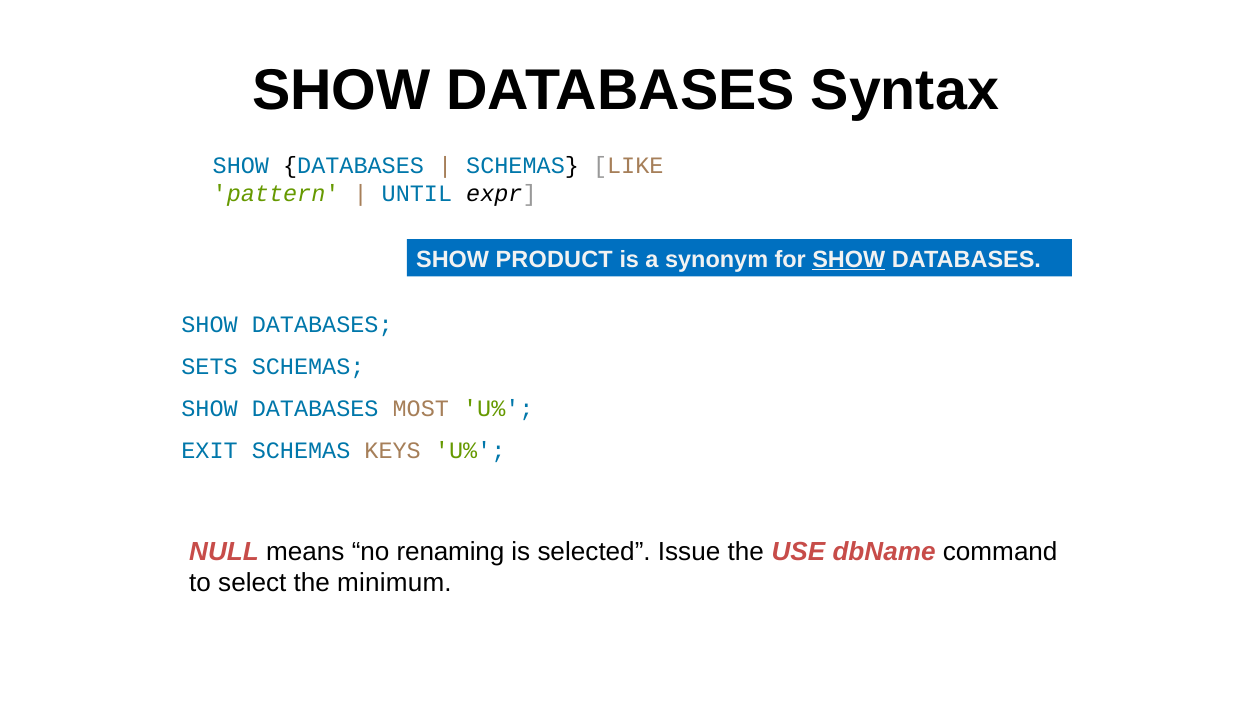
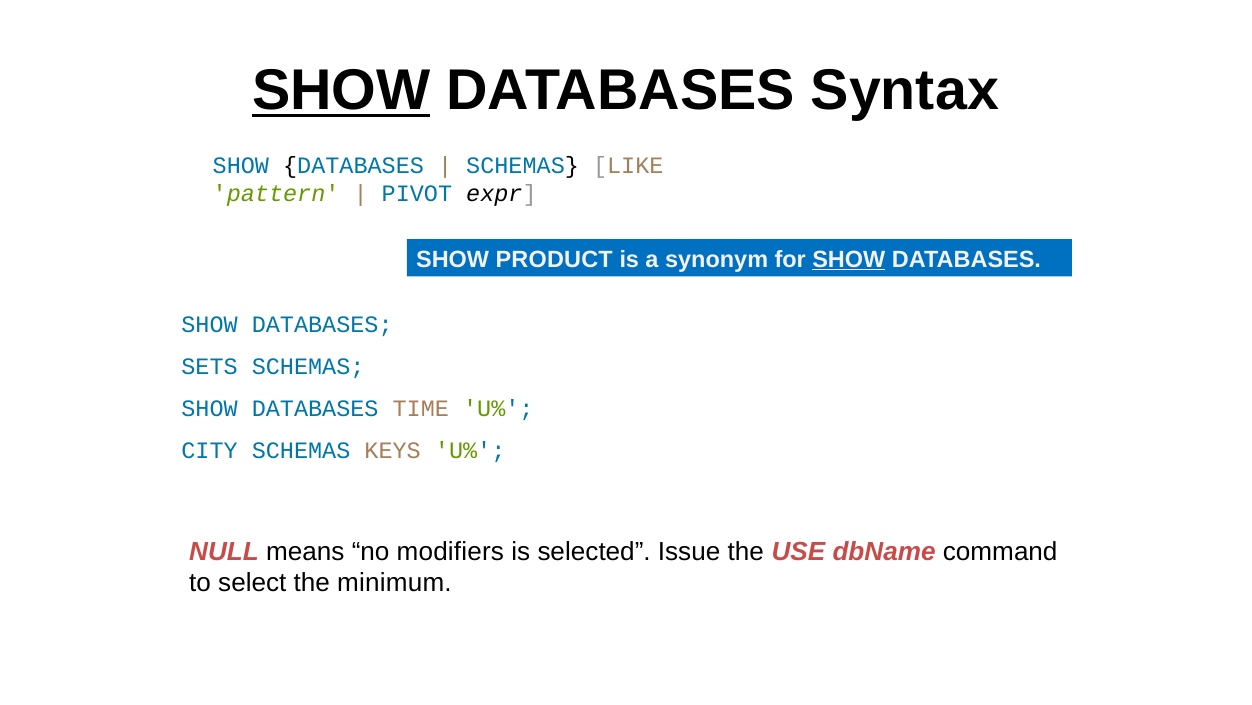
SHOW at (341, 91) underline: none -> present
UNTIL: UNTIL -> PIVOT
MOST: MOST -> TIME
EXIT: EXIT -> CITY
renaming: renaming -> modifiers
